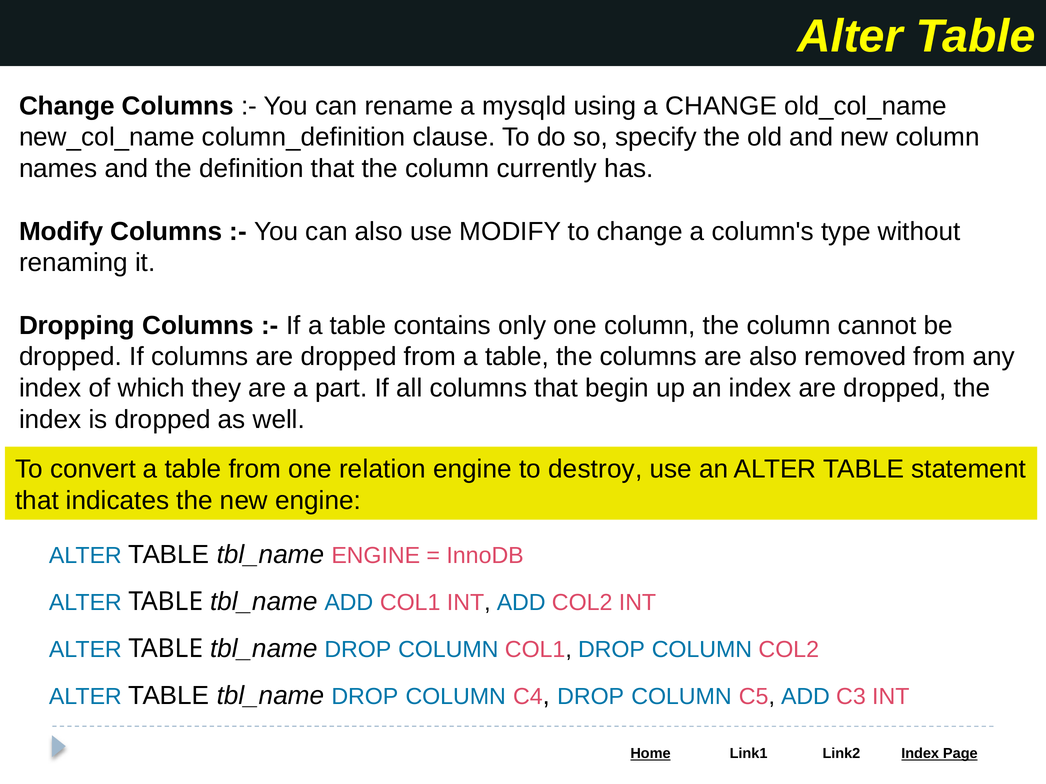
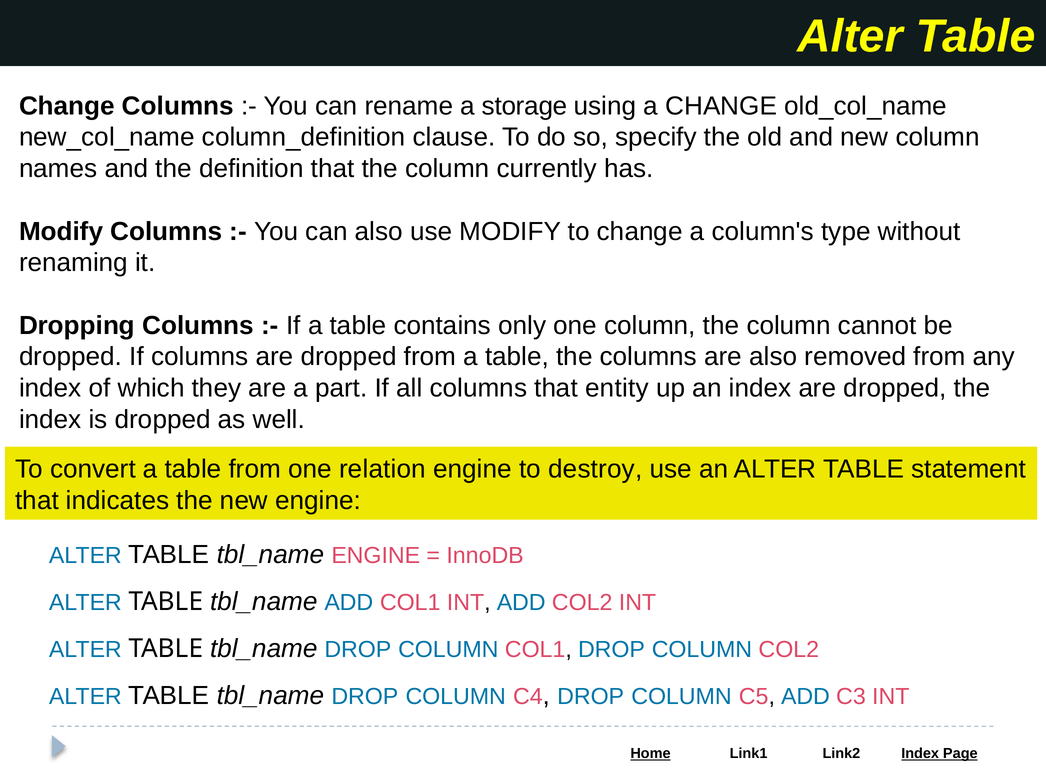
mysqld: mysqld -> storage
begin: begin -> entity
